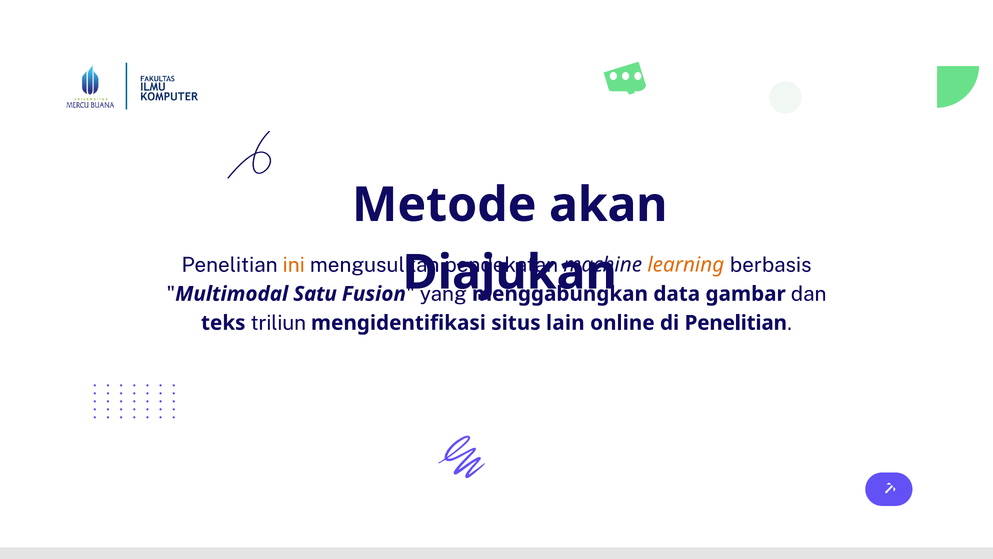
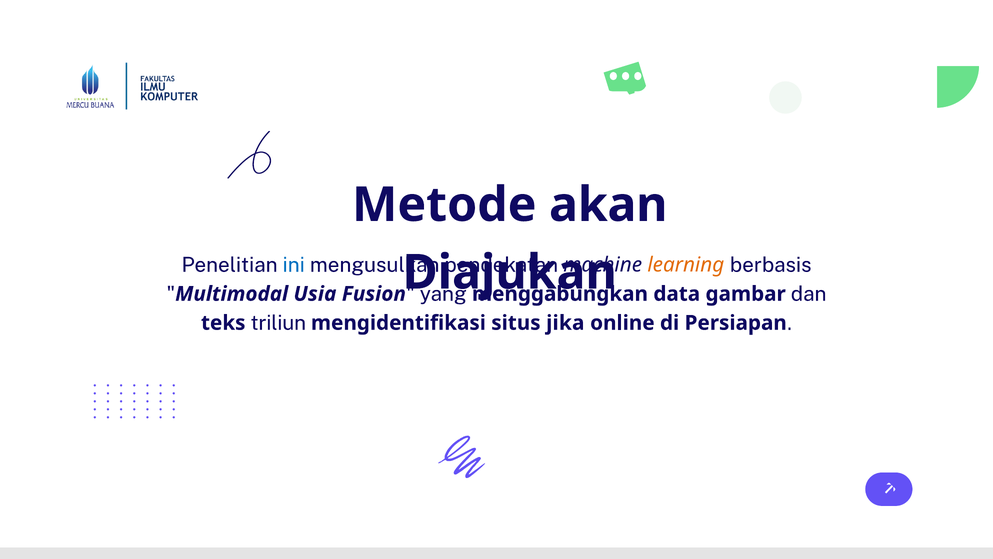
ini colour: orange -> blue
Satu: Satu -> Usia
lain: lain -> jika
di Penelitian: Penelitian -> Persiapan
